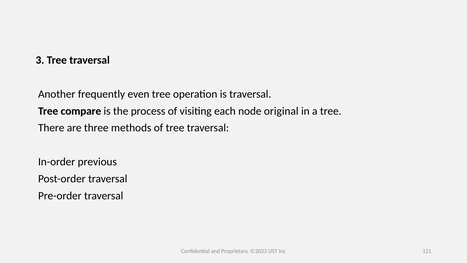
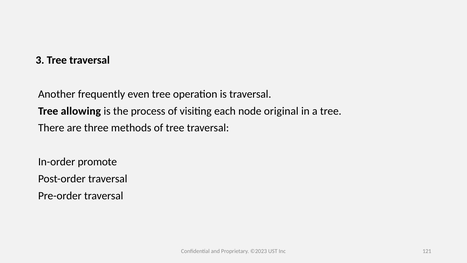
compare: compare -> allowing
previous: previous -> promote
